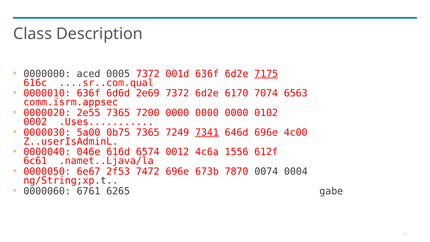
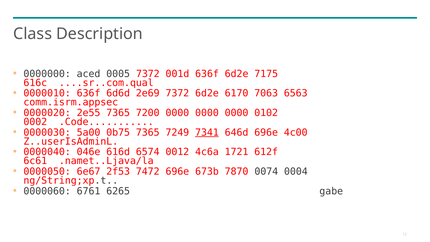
7175 underline: present -> none
7074: 7074 -> 7063
.Uses: .Uses -> .Code
1556: 1556 -> 1721
